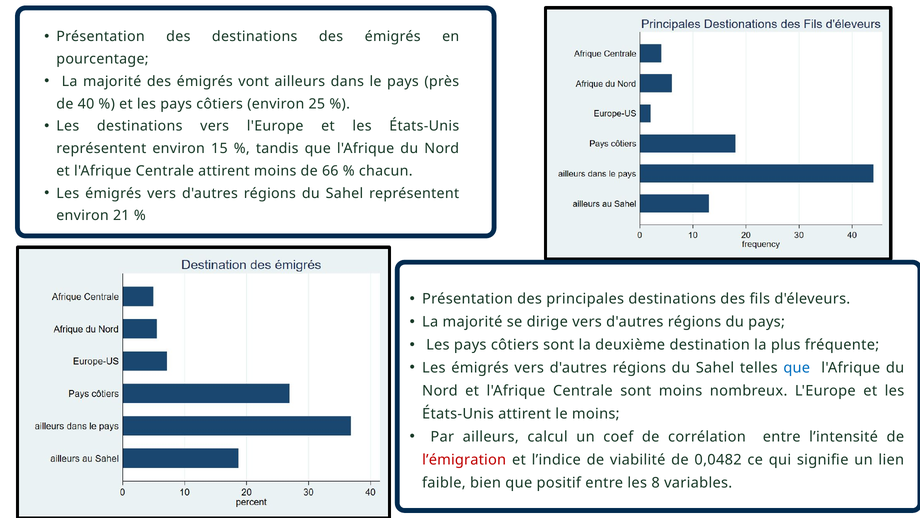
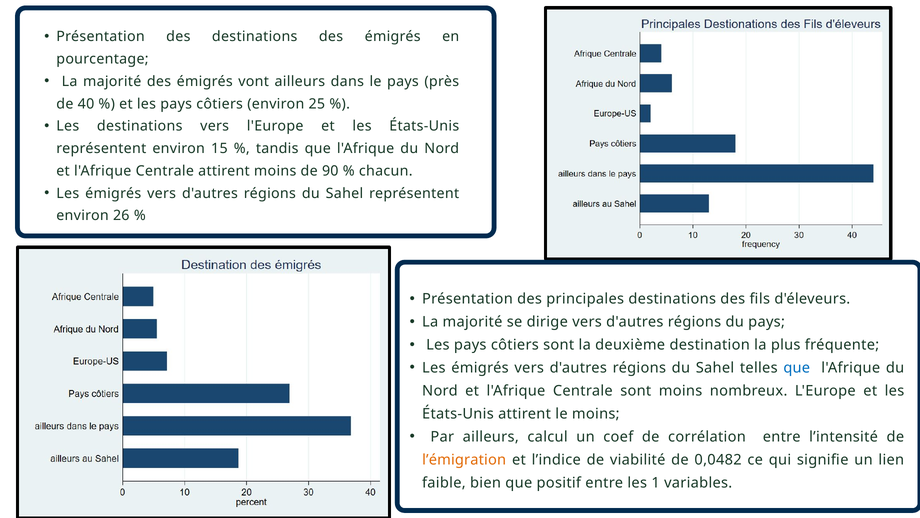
66: 66 -> 90
21: 21 -> 26
l’émigration colour: red -> orange
8: 8 -> 1
